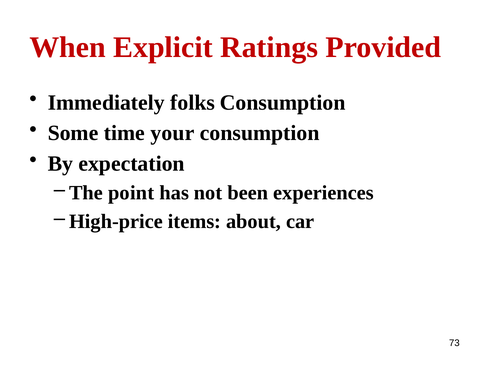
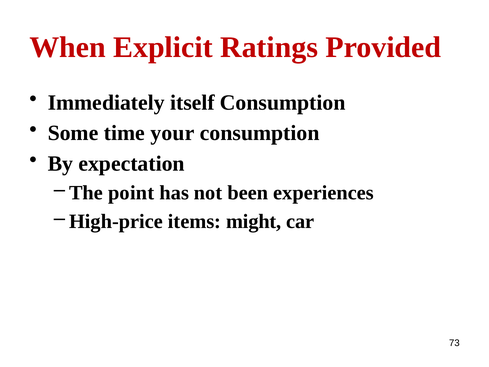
folks: folks -> itself
about: about -> might
